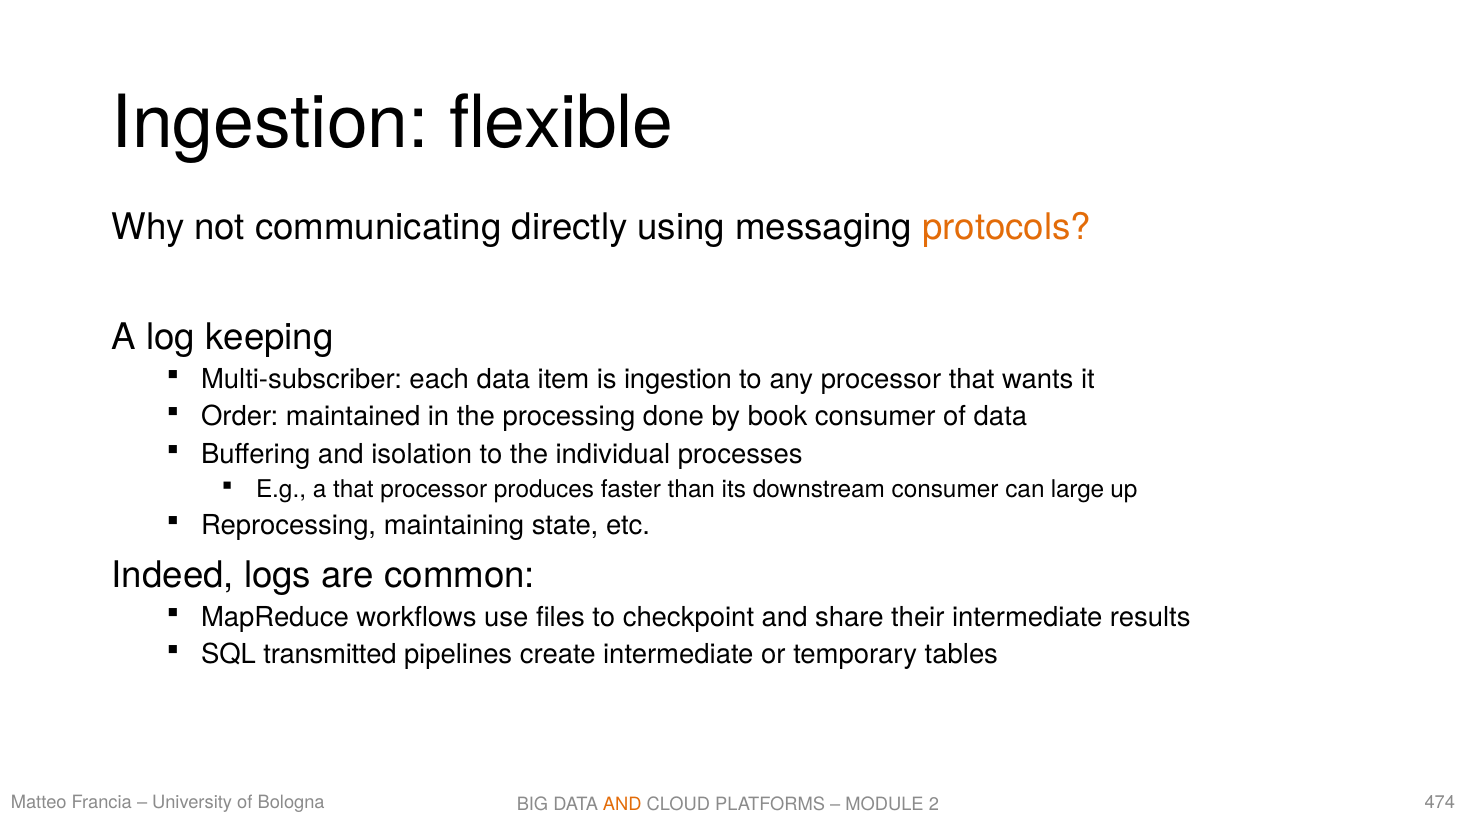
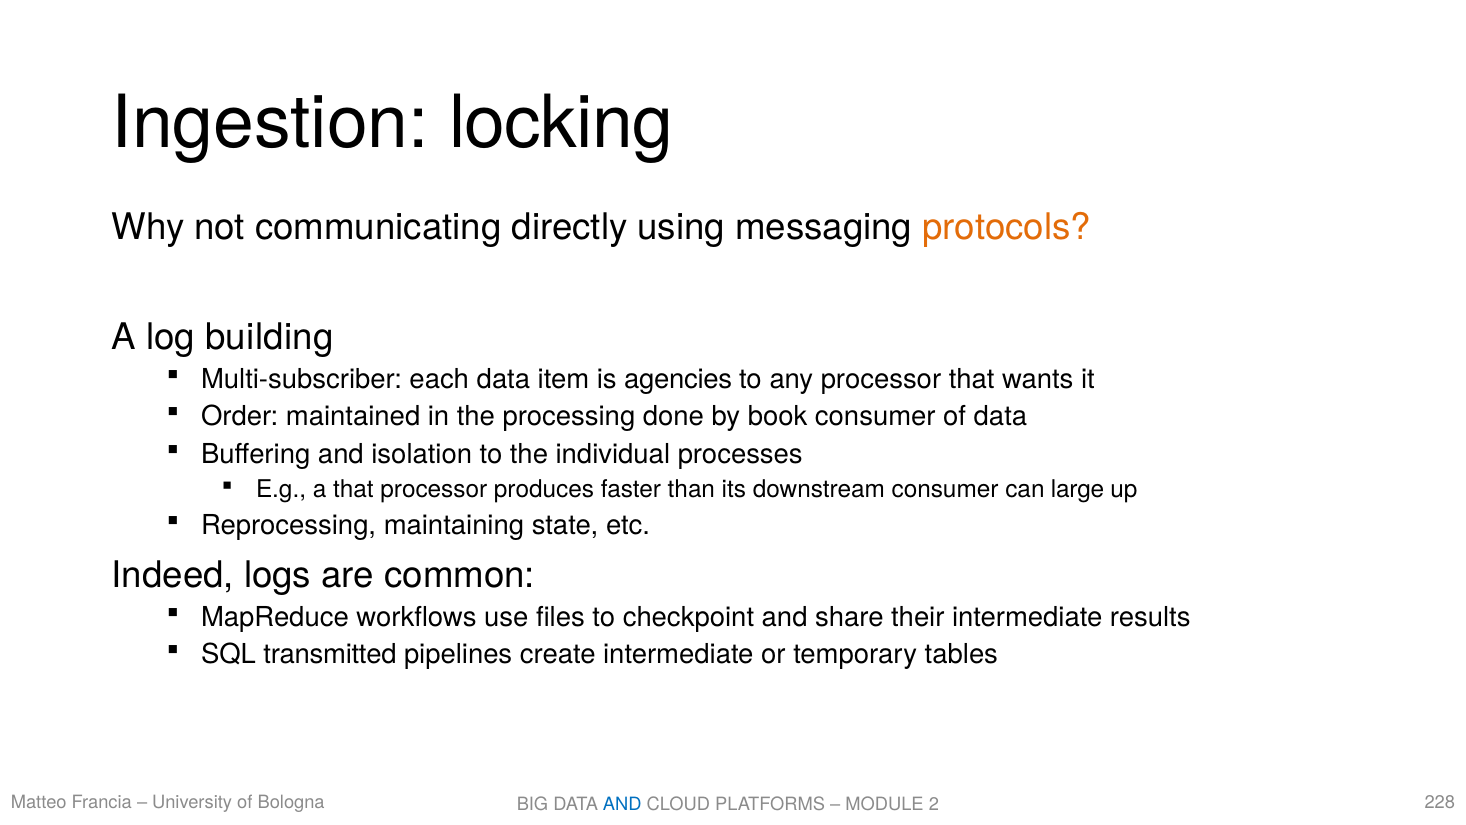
flexible: flexible -> locking
keeping: keeping -> building
is ingestion: ingestion -> agencies
474: 474 -> 228
AND at (622, 804) colour: orange -> blue
